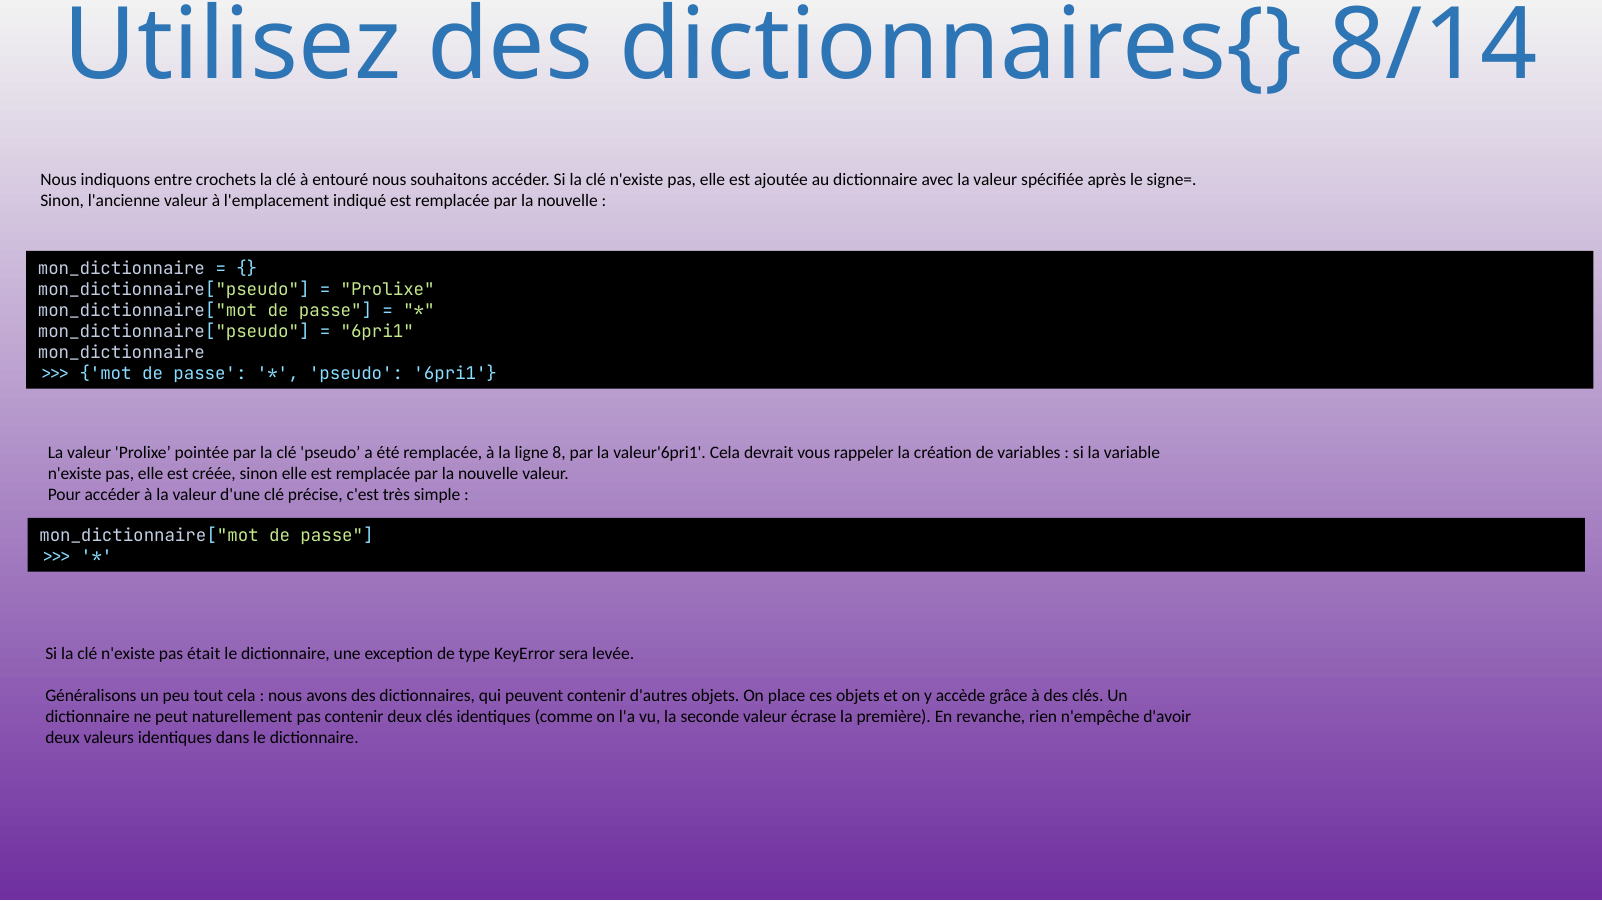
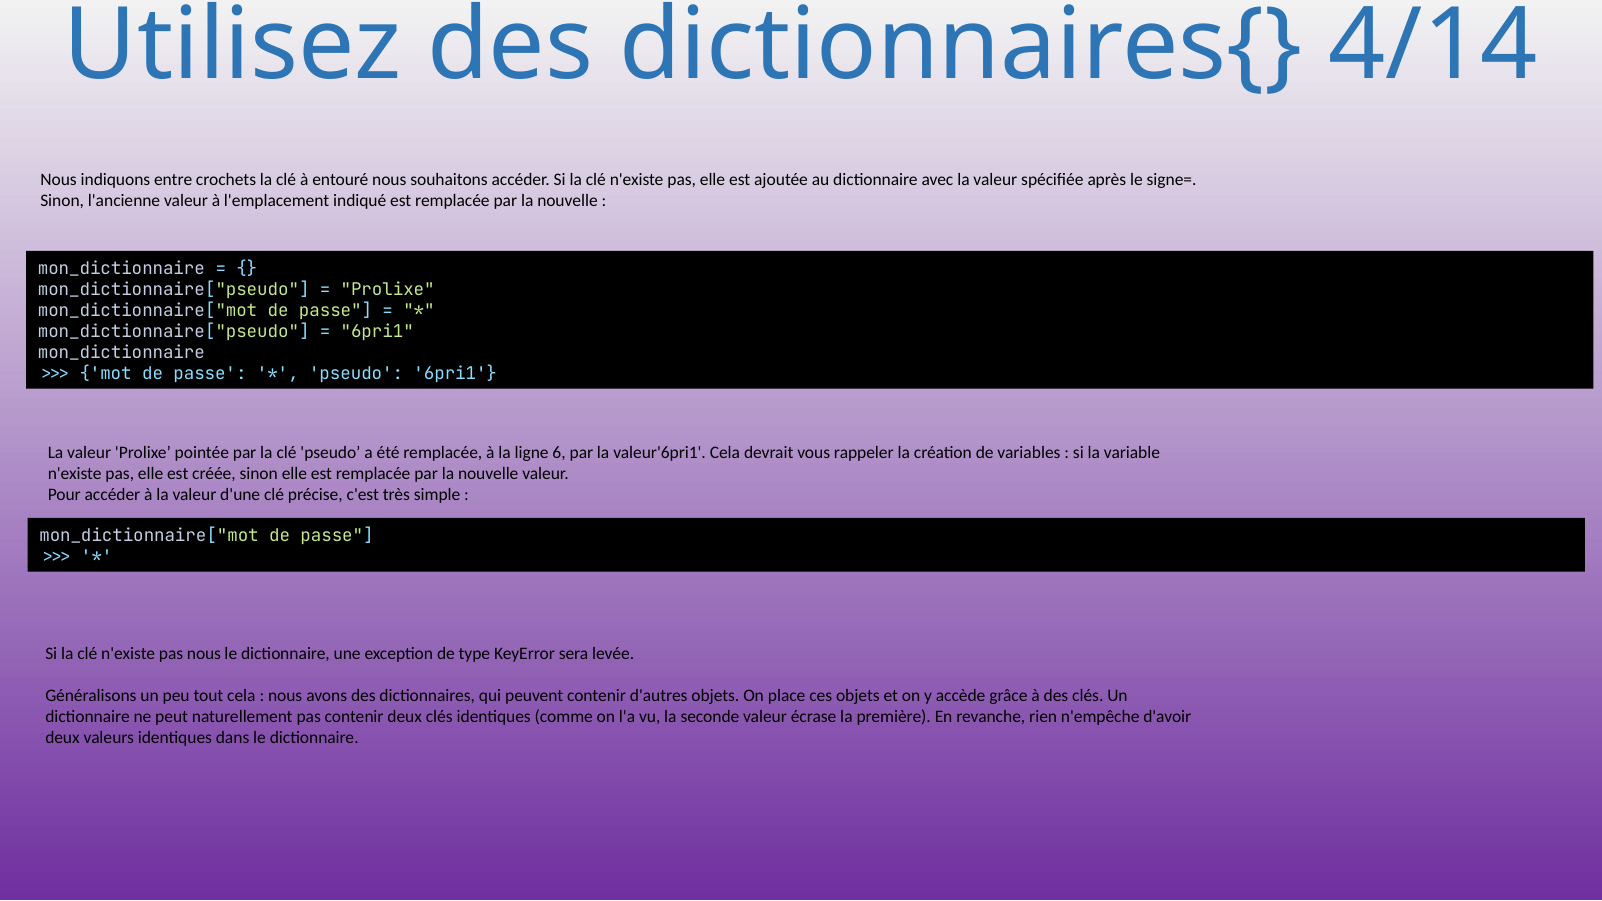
8/14: 8/14 -> 4/14
8: 8 -> 6
pas était: était -> nous
